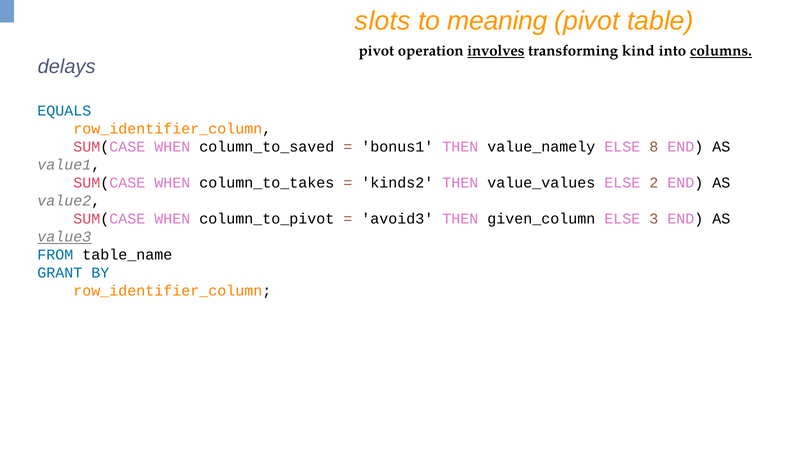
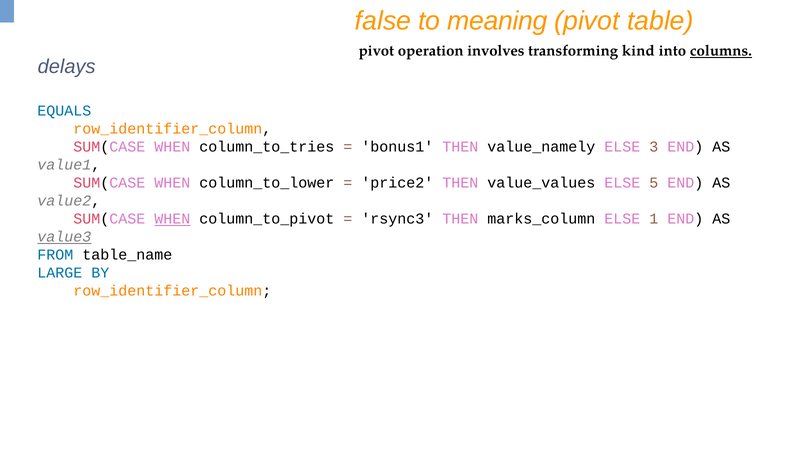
slots: slots -> false
involves underline: present -> none
column_to_saved: column_to_saved -> column_to_tries
8: 8 -> 3
column_to_takes: column_to_takes -> column_to_lower
kinds2: kinds2 -> price2
2: 2 -> 5
WHEN at (172, 219) underline: none -> present
avoid3: avoid3 -> rsync3
given_column: given_column -> marks_column
3: 3 -> 1
GRANT: GRANT -> LARGE
